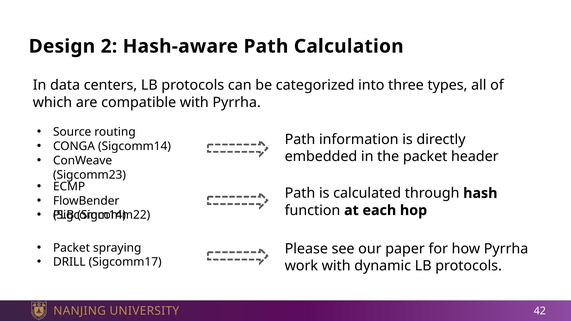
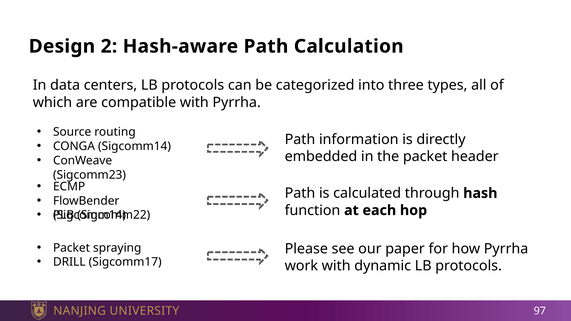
42: 42 -> 97
